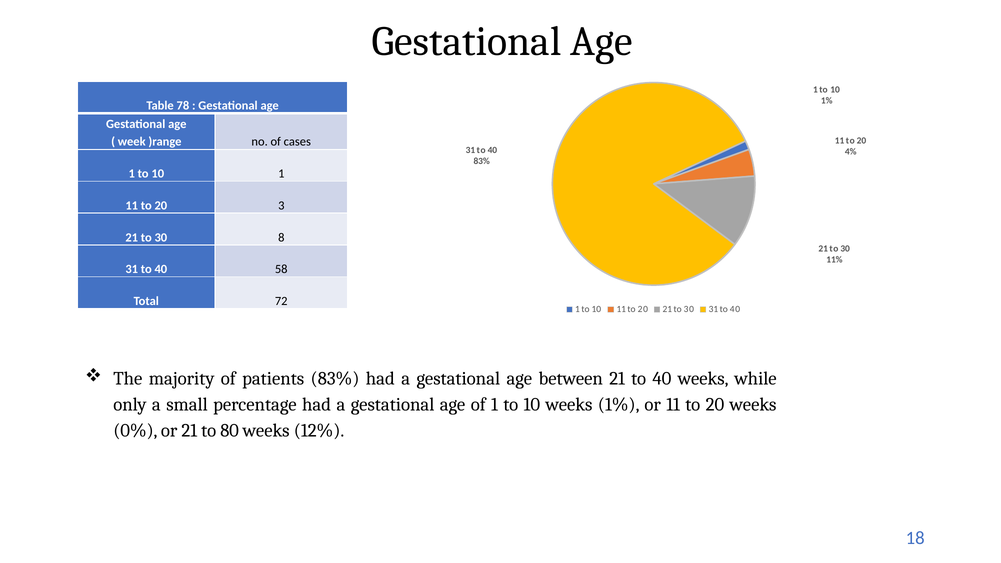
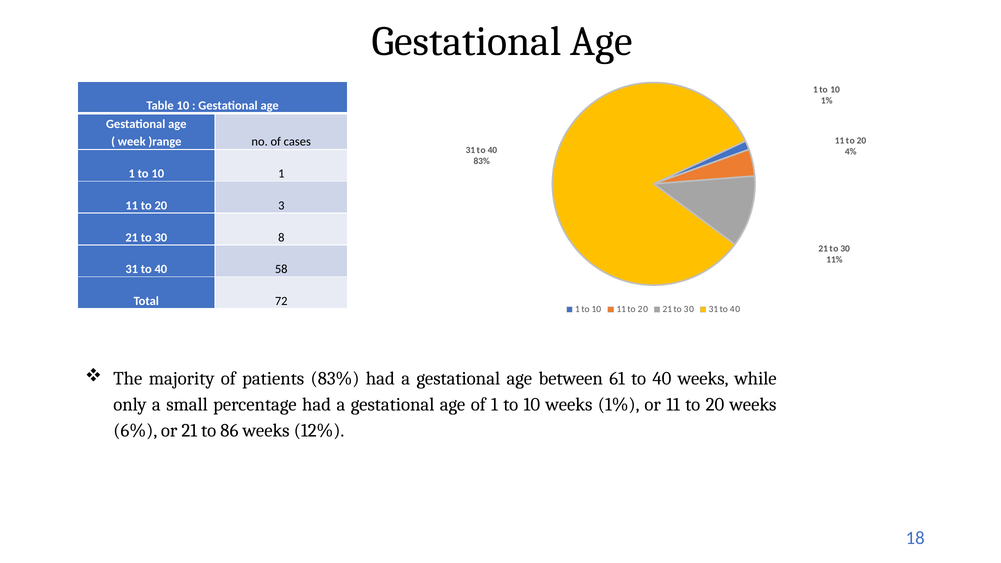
Table 78: 78 -> 10
between 21: 21 -> 61
0%: 0% -> 6%
80: 80 -> 86
